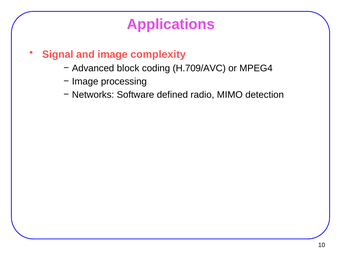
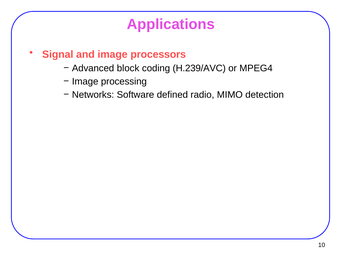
complexity: complexity -> processors
H.709/AVC: H.709/AVC -> H.239/AVC
